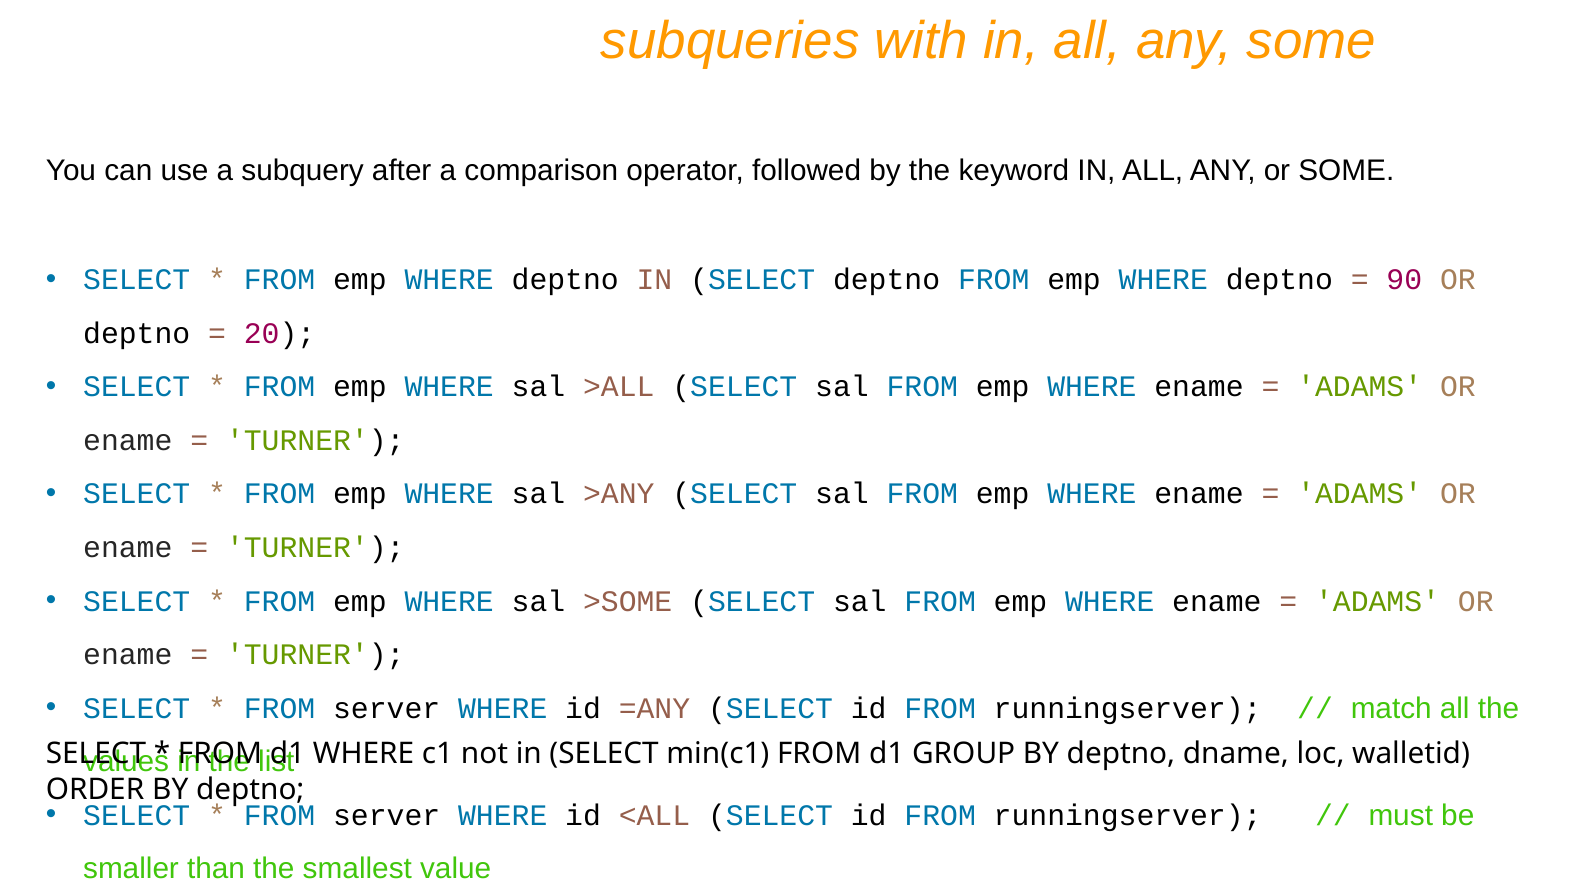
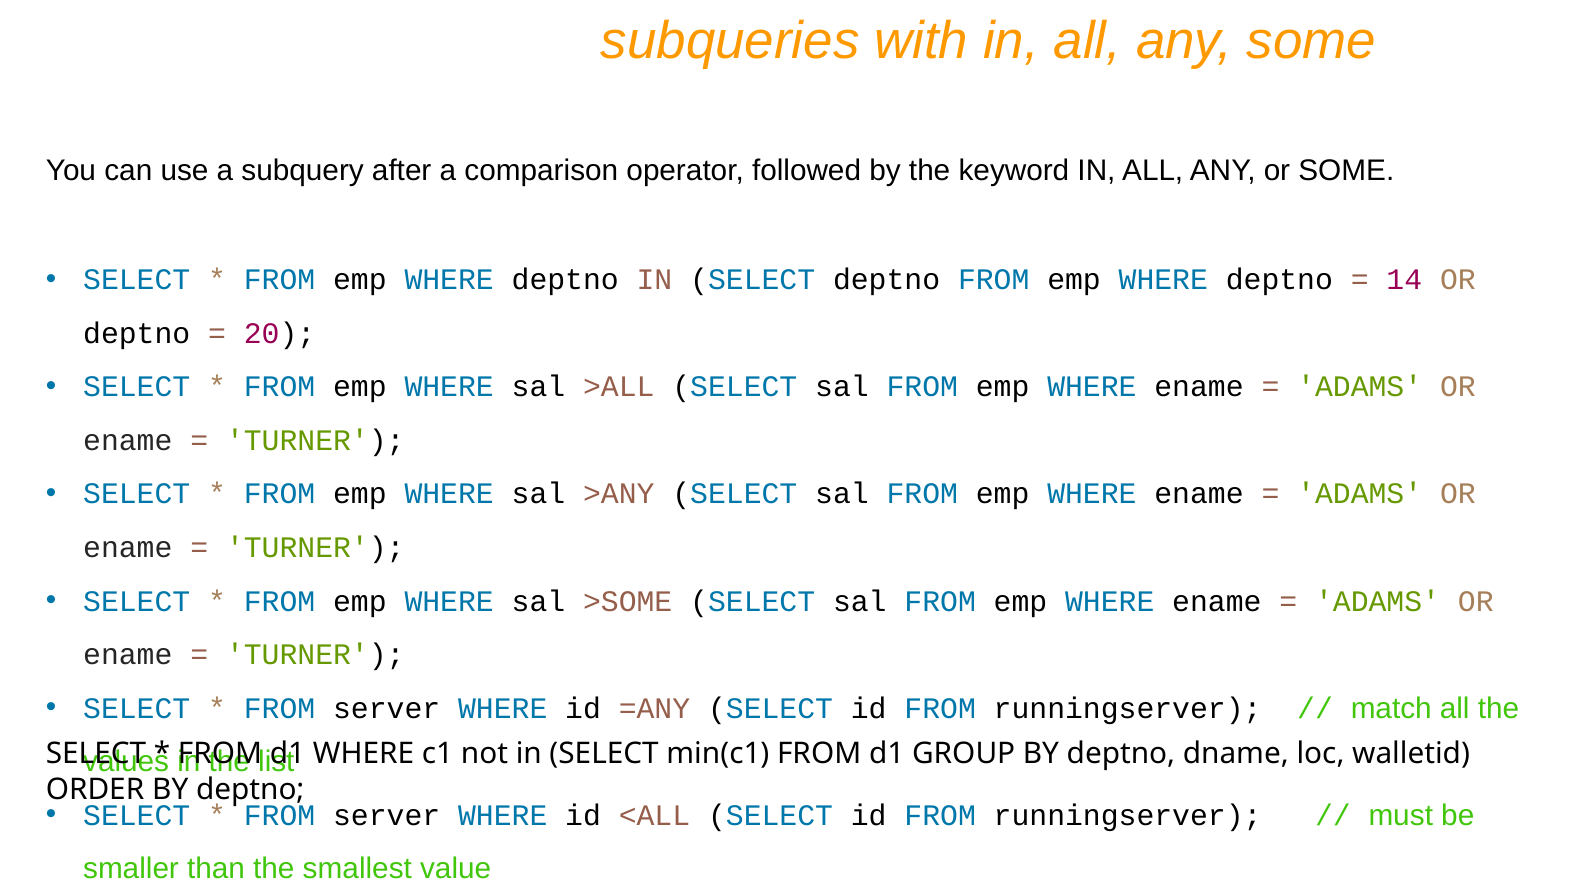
90: 90 -> 14
